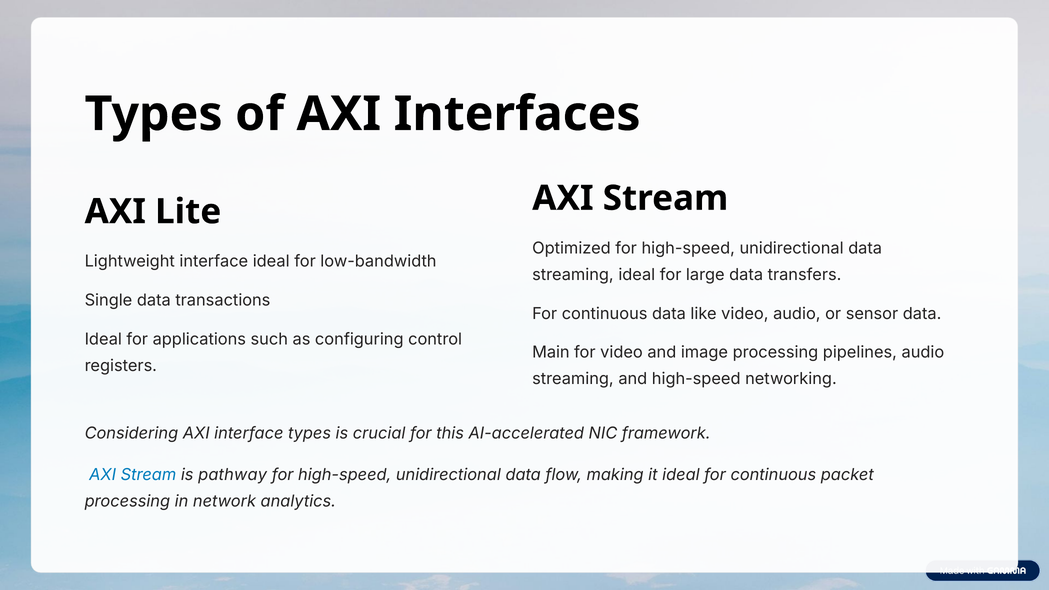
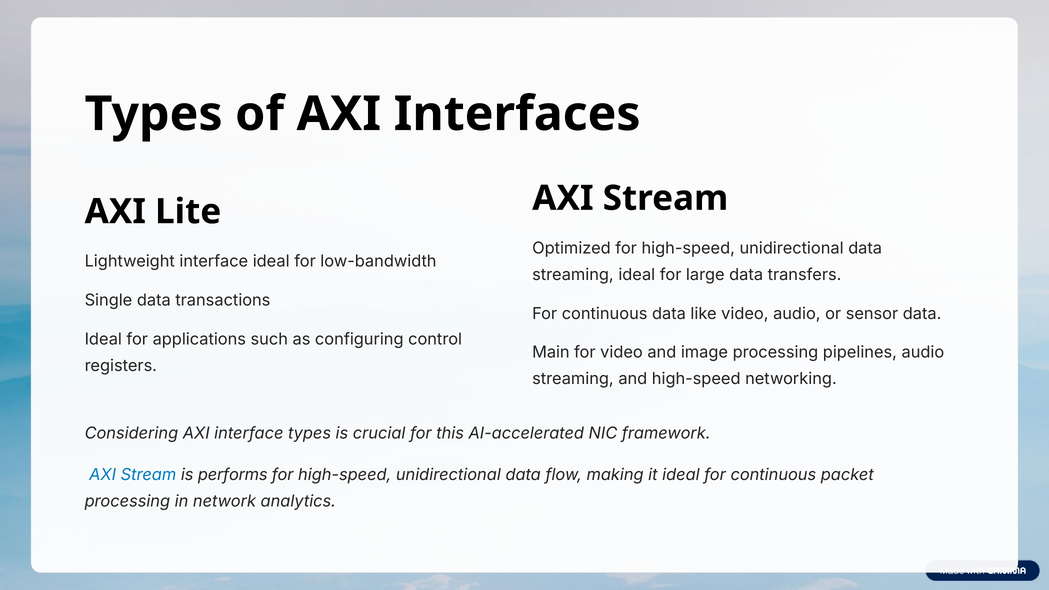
pathway: pathway -> performs
